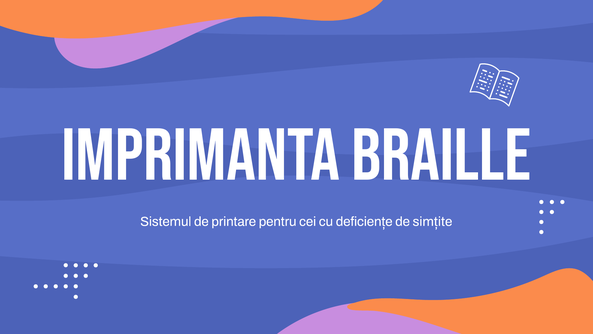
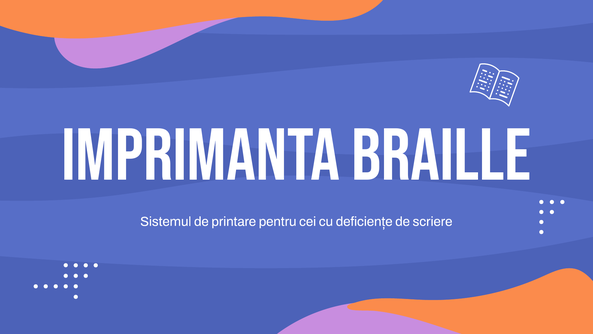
simțite: simțite -> scriere
